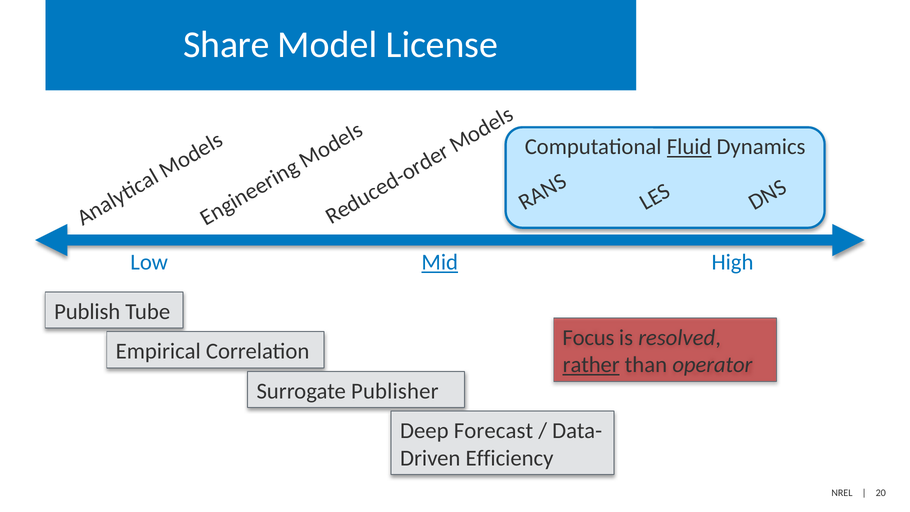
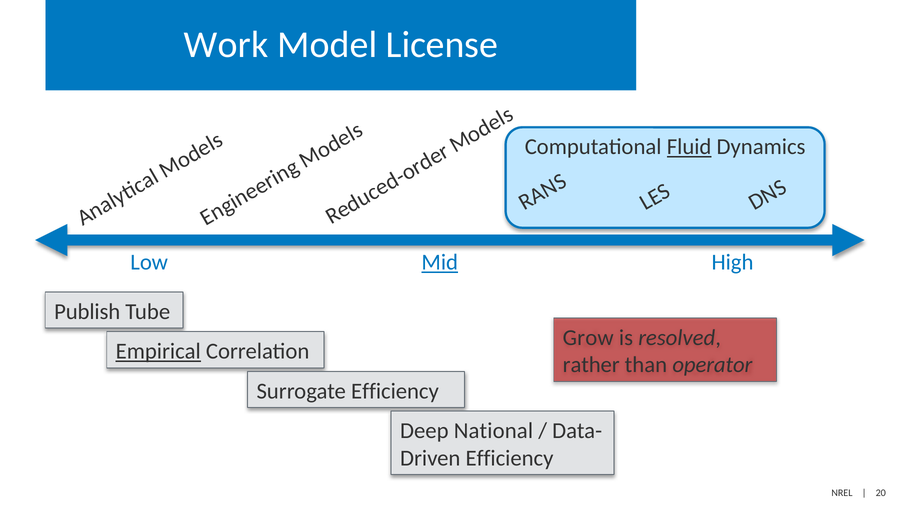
Share: Share -> Work
Focus: Focus -> Grow
Empirical underline: none -> present
rather underline: present -> none
Surrogate Publisher: Publisher -> Efficiency
Forecast: Forecast -> National
